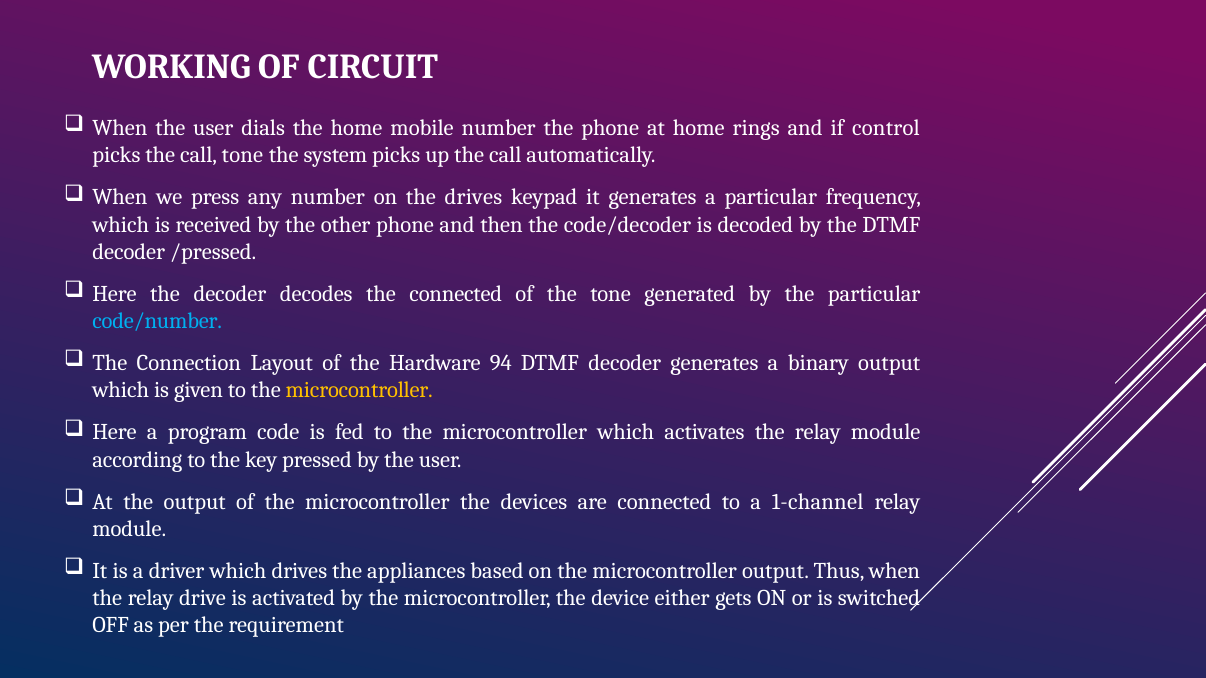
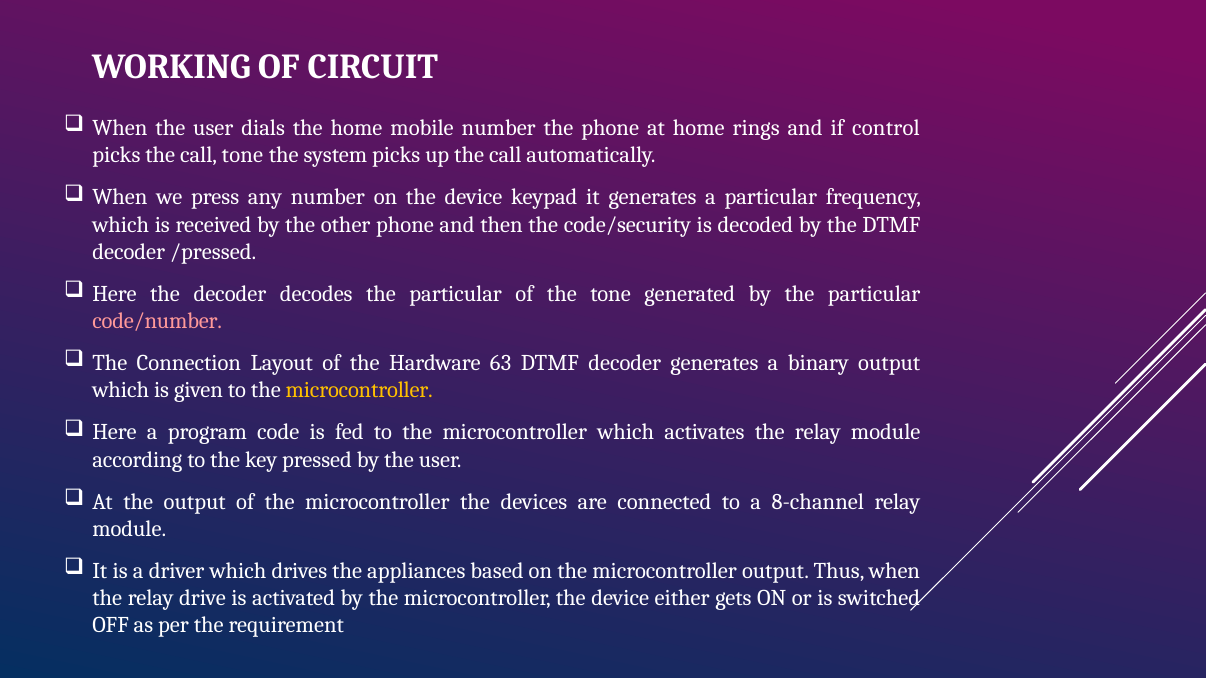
on the drives: drives -> device
code/decoder: code/decoder -> code/security
decodes the connected: connected -> particular
code/number colour: light blue -> pink
94: 94 -> 63
1-channel: 1-channel -> 8-channel
